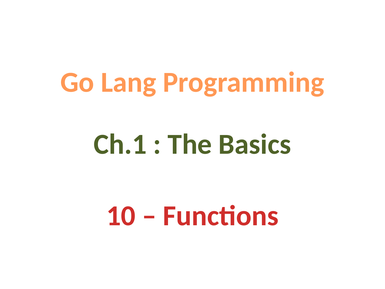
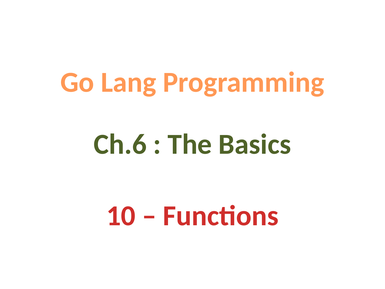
Ch.1: Ch.1 -> Ch.6
